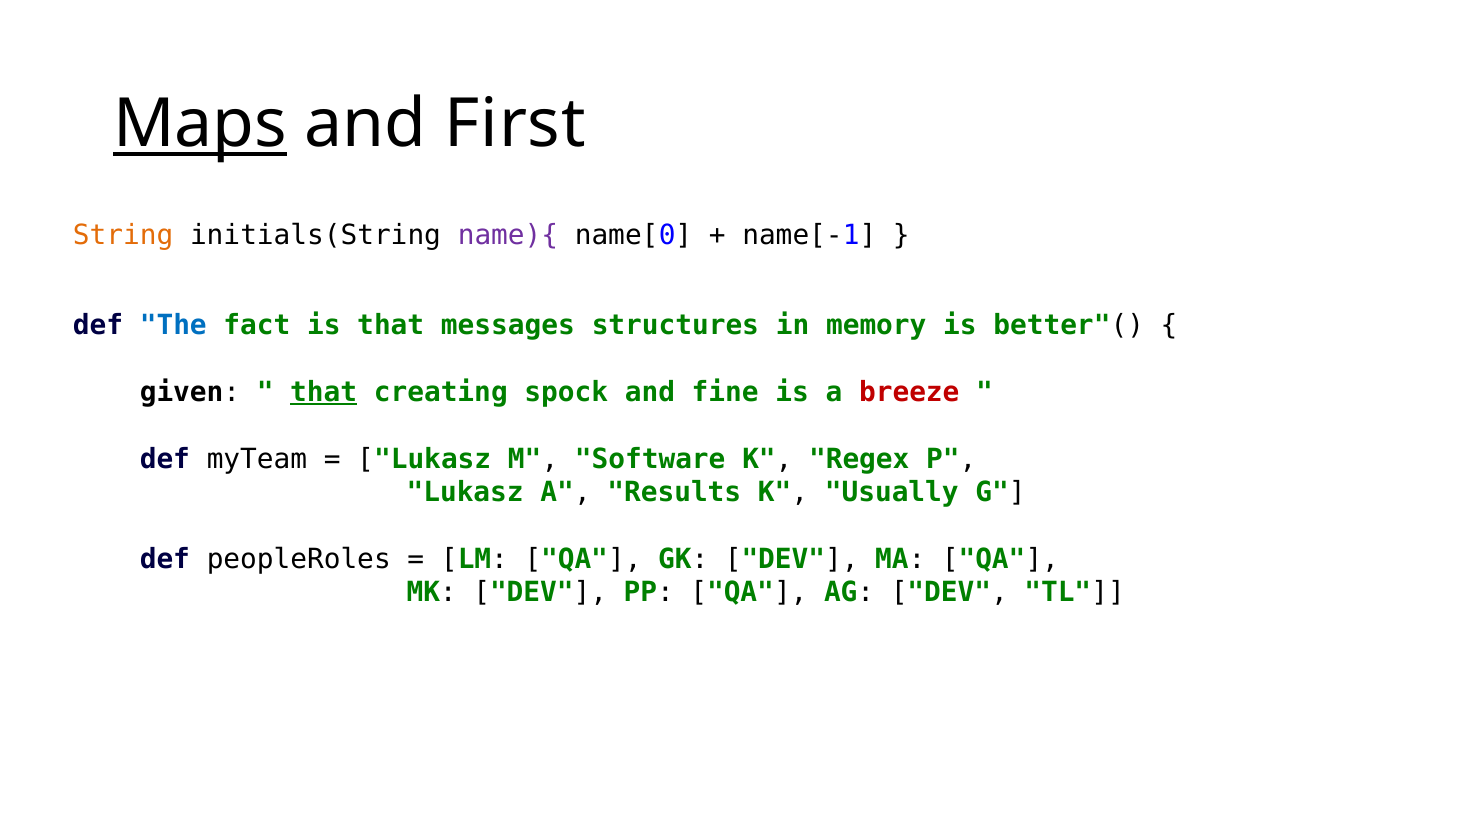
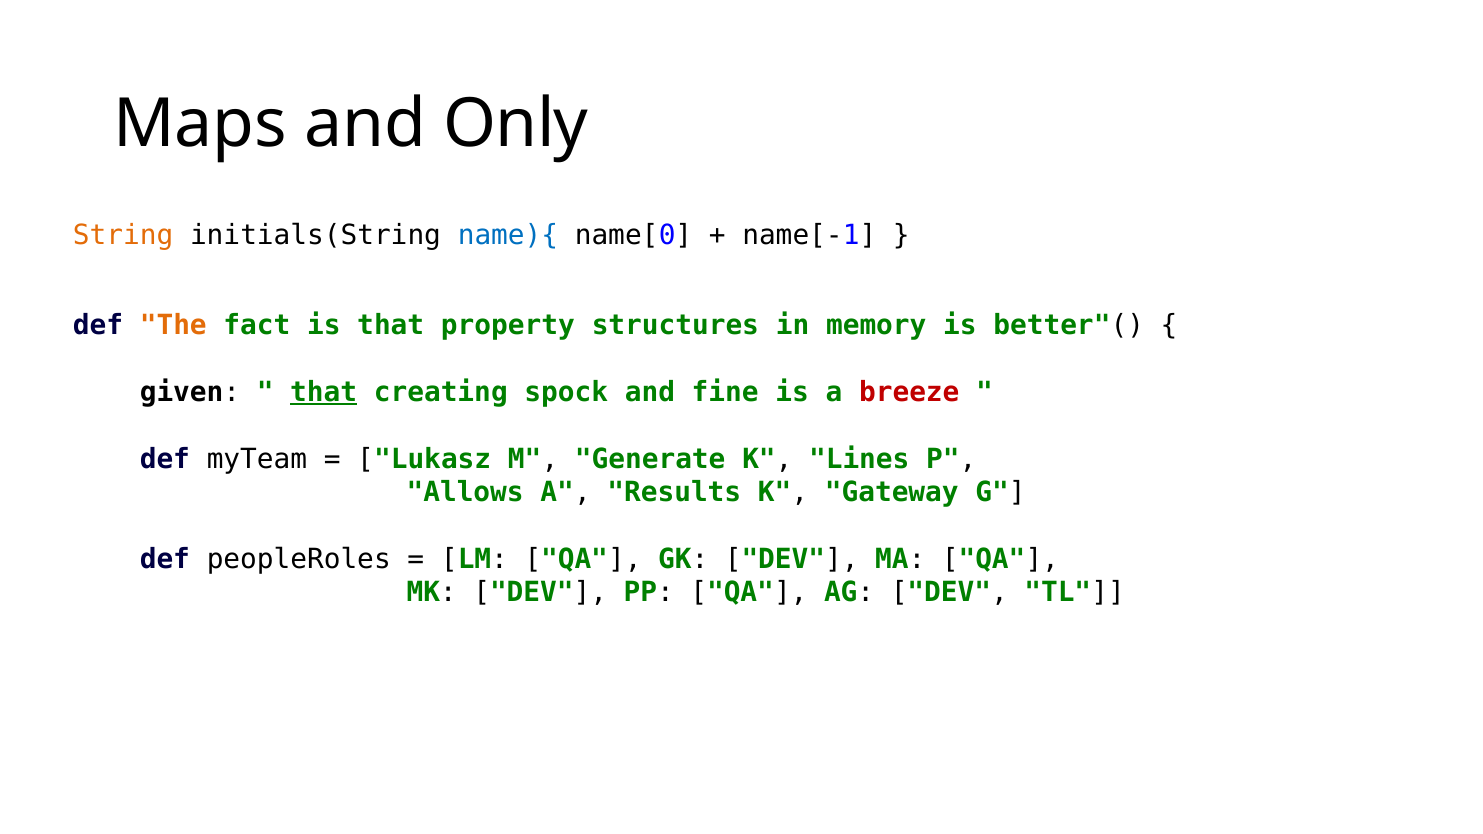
Maps underline: present -> none
First: First -> Only
name){ colour: purple -> blue
The colour: blue -> orange
messages: messages -> property
Software: Software -> Generate
Regex: Regex -> Lines
Lukasz at (465, 492): Lukasz -> Allows
Usually: Usually -> Gateway
